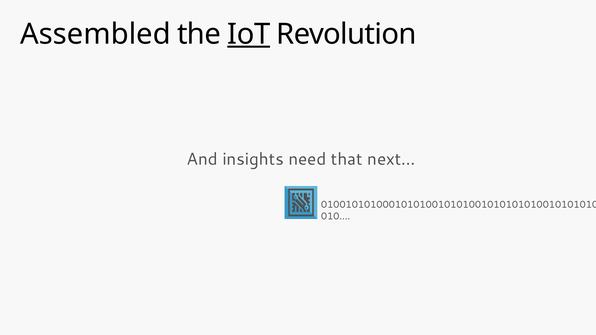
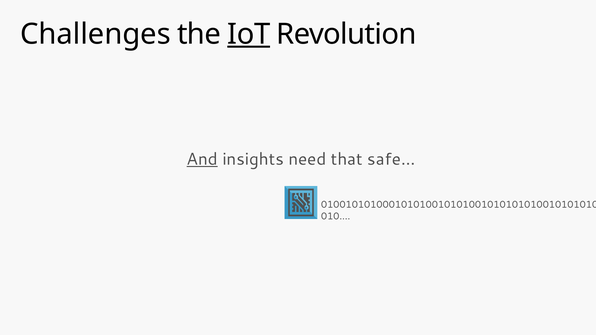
Assembled: Assembled -> Challenges
And underline: none -> present
next…: next… -> safe…
